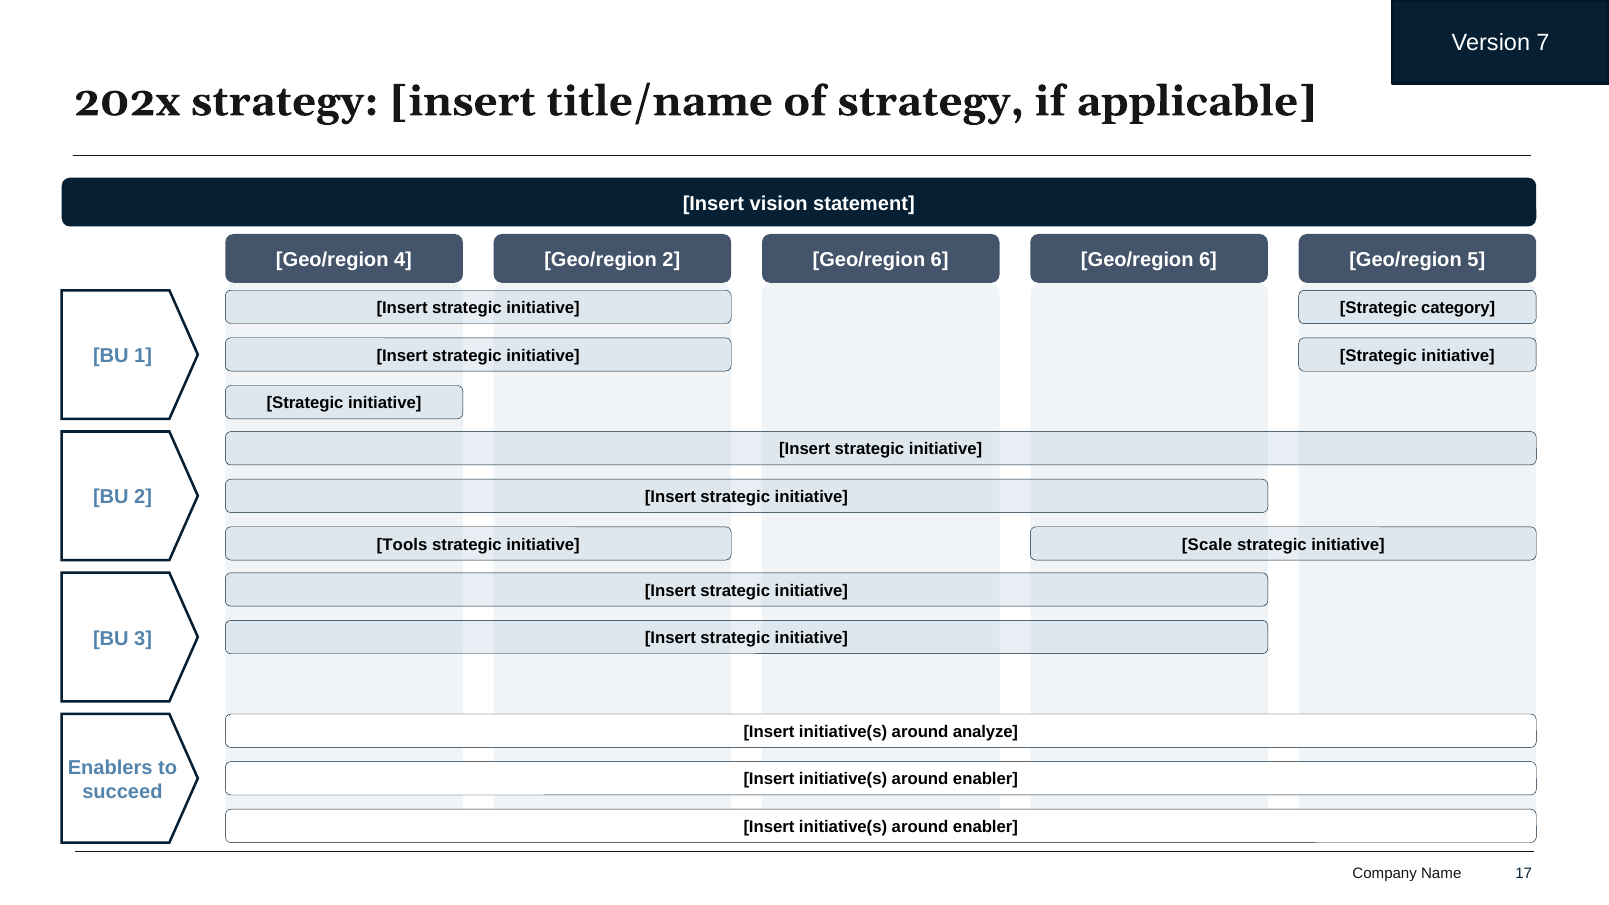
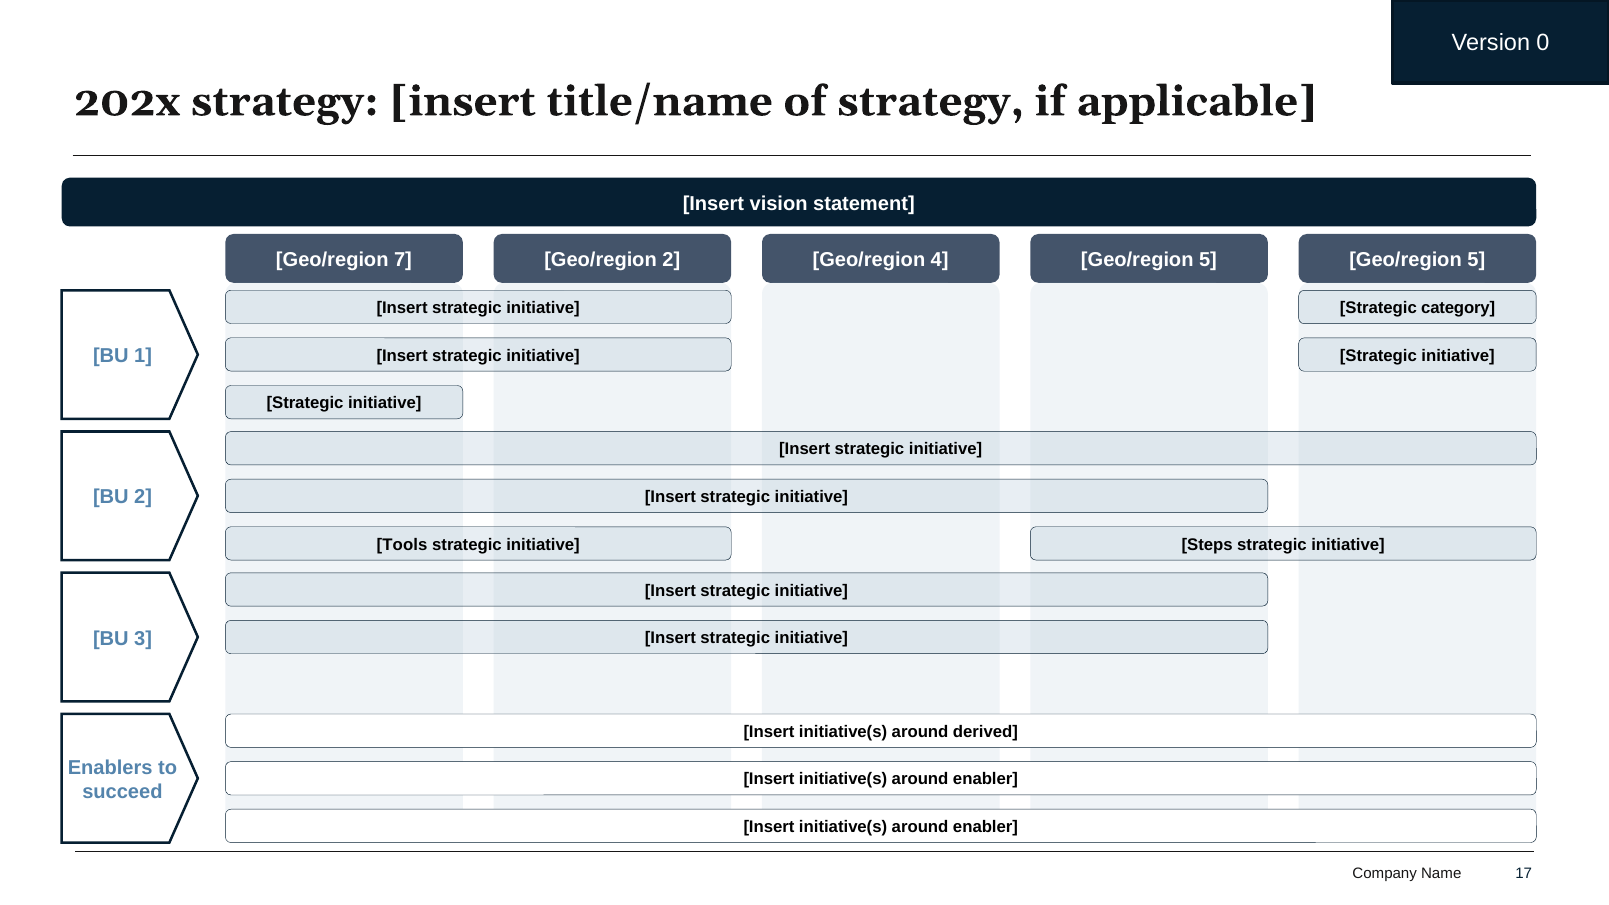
7: 7 -> 0
4: 4 -> 7
2 Geo/region 6: 6 -> 4
6 at (1208, 260): 6 -> 5
Scale: Scale -> Steps
analyze: analyze -> derived
